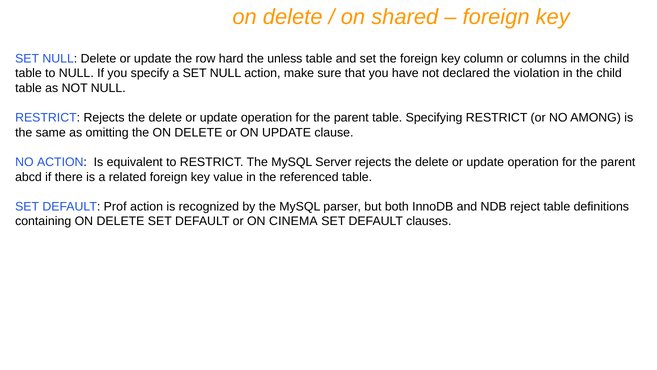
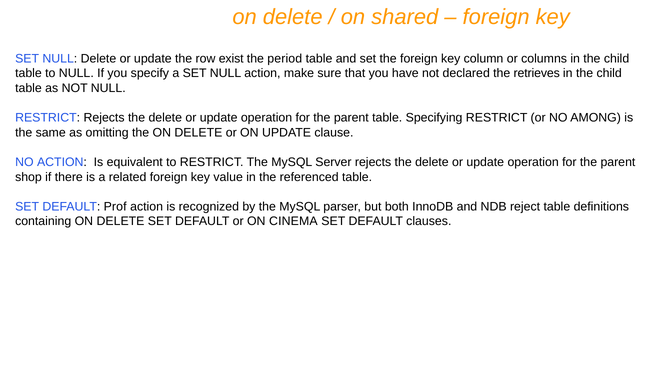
hard: hard -> exist
unless: unless -> period
violation: violation -> retrieves
abcd: abcd -> shop
